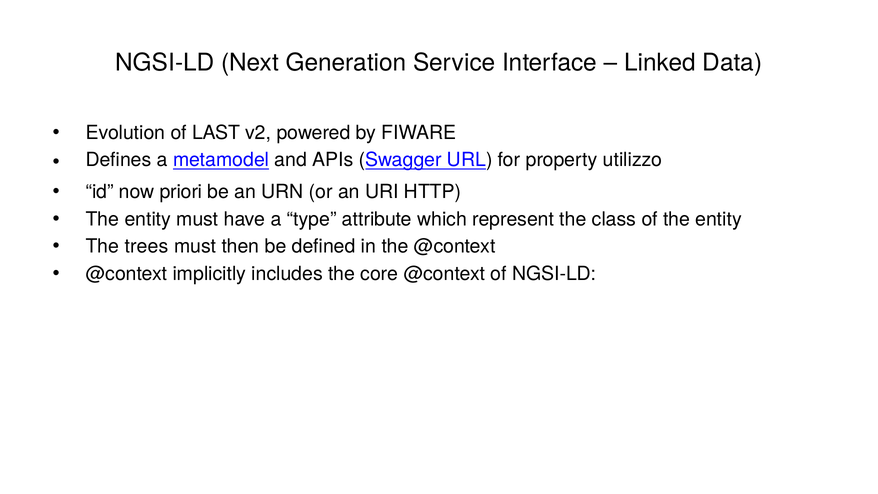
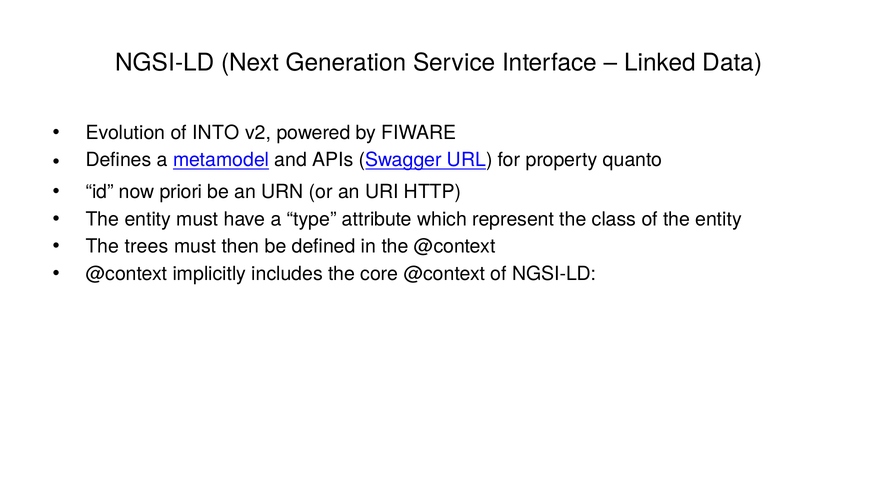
LAST: LAST -> INTO
utilizzo: utilizzo -> quanto
